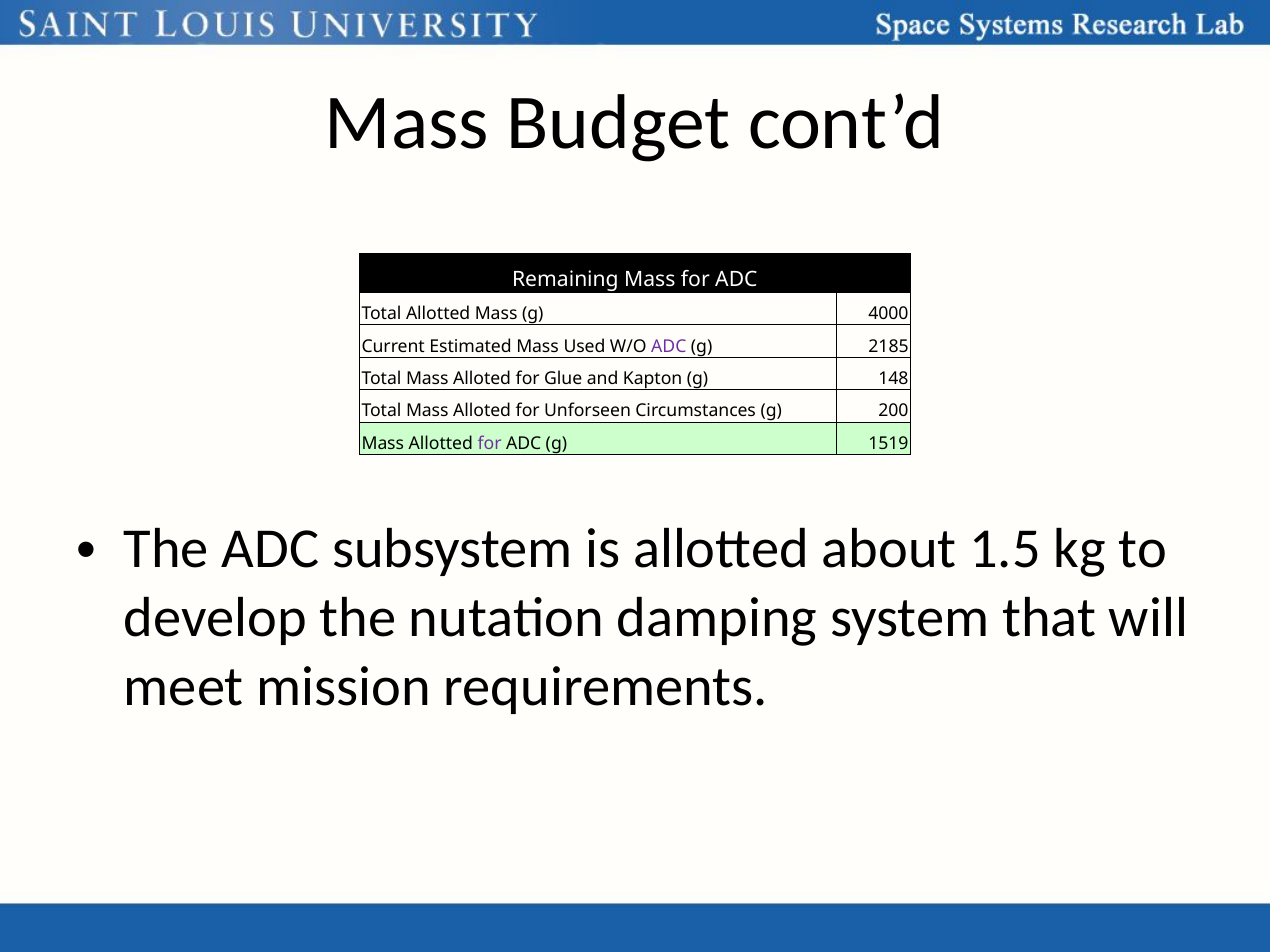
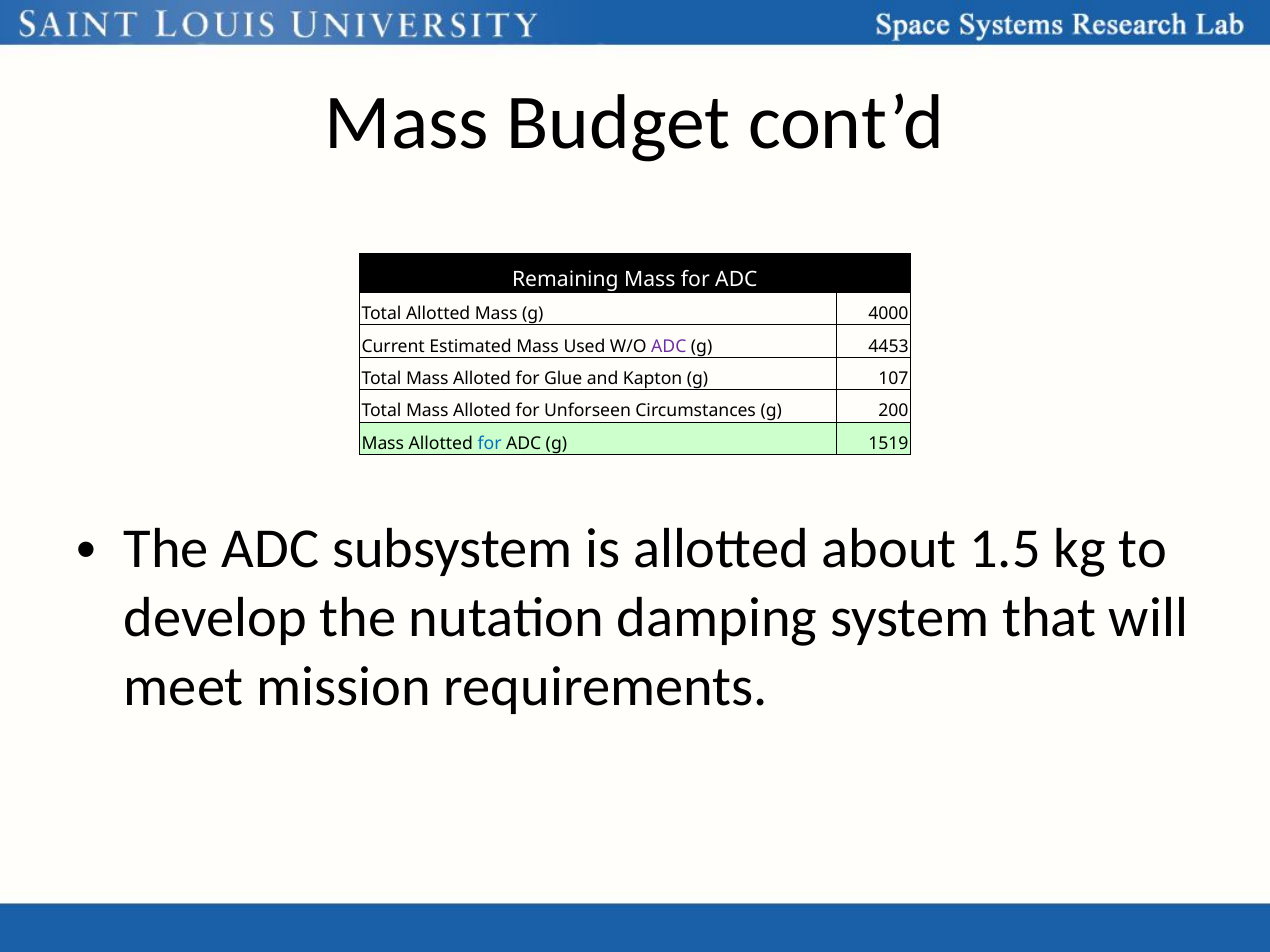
2185: 2185 -> 4453
148: 148 -> 107
for at (490, 444) colour: purple -> blue
